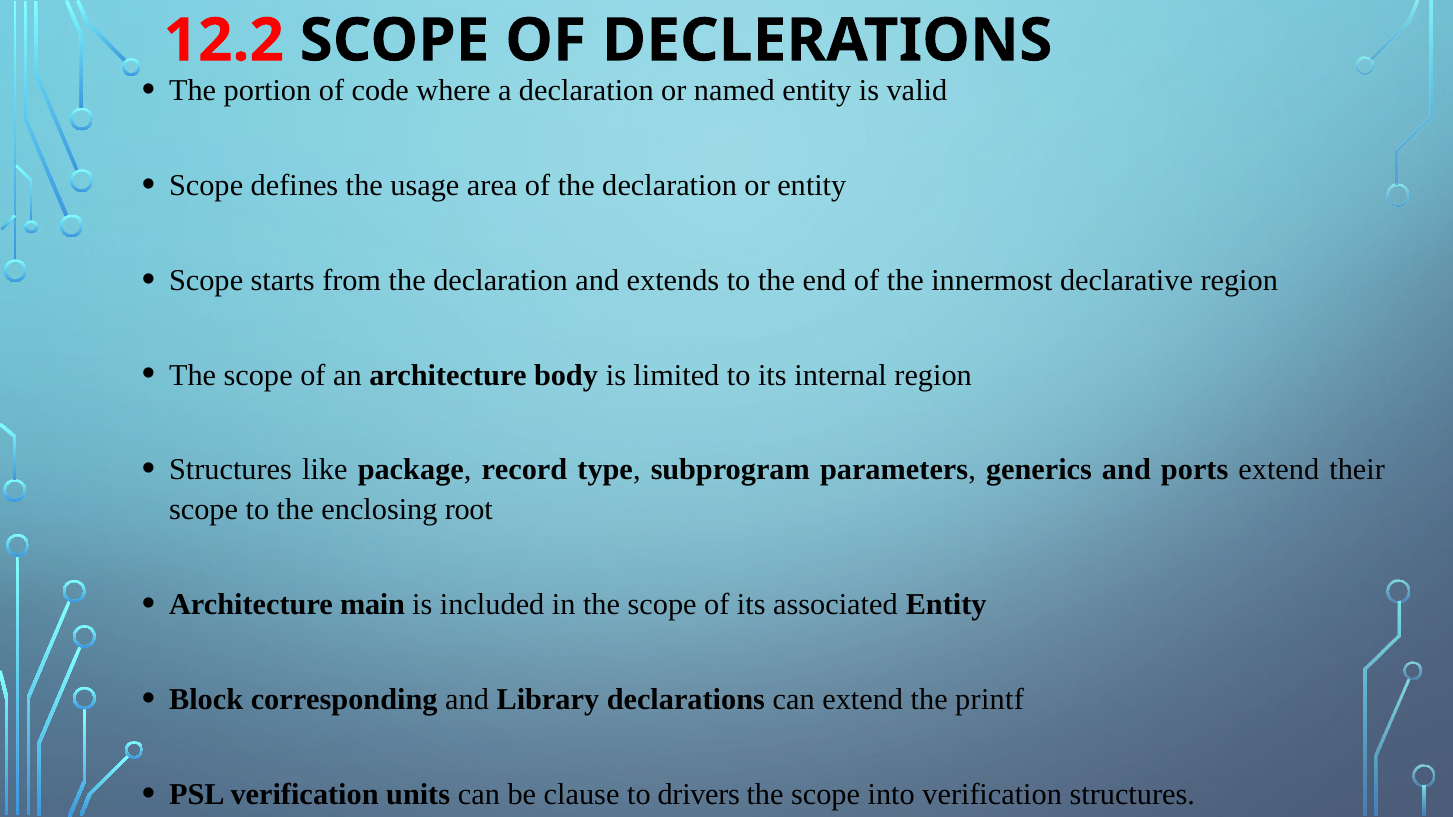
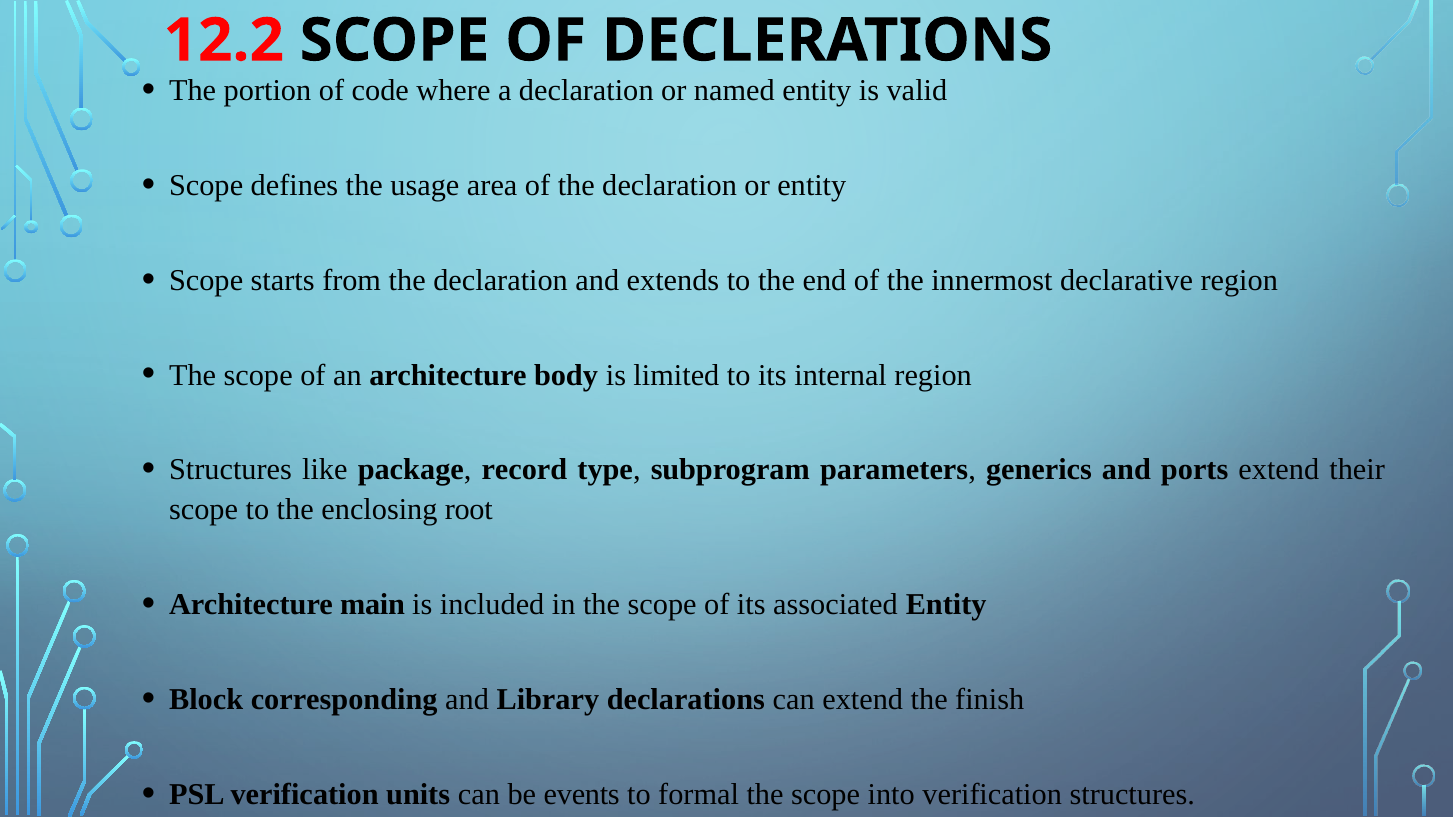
printf: printf -> finish
clause: clause -> events
drivers: drivers -> formal
